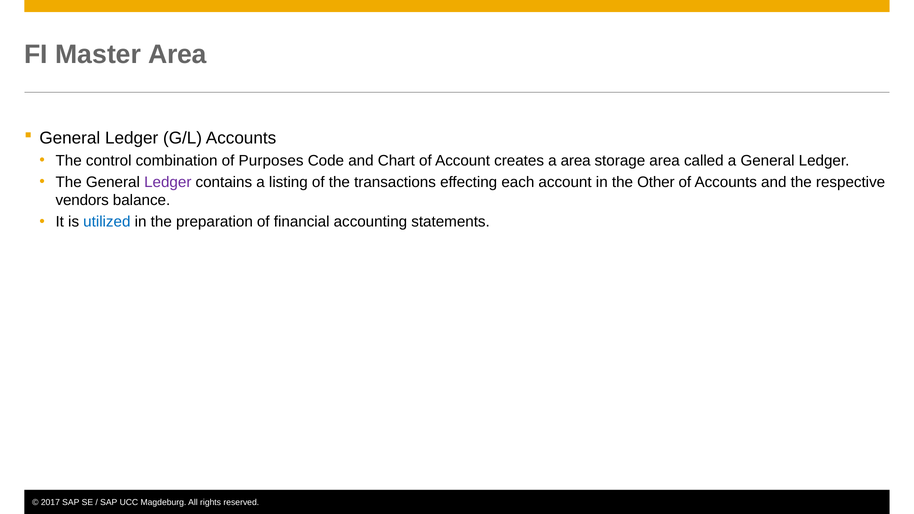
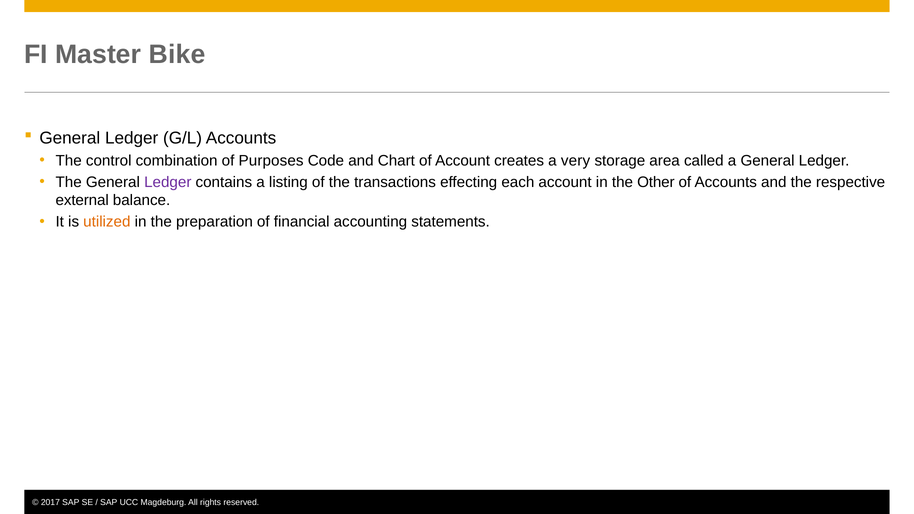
Master Area: Area -> Bike
a area: area -> very
vendors: vendors -> external
utilized colour: blue -> orange
